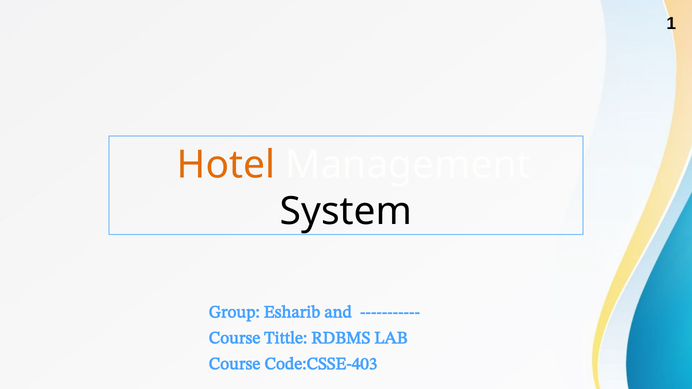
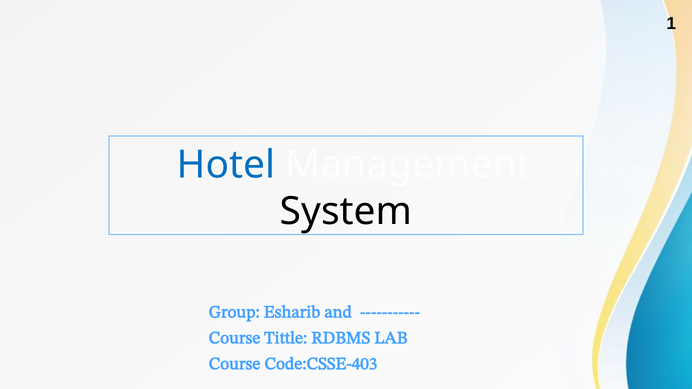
Hotel colour: orange -> blue
